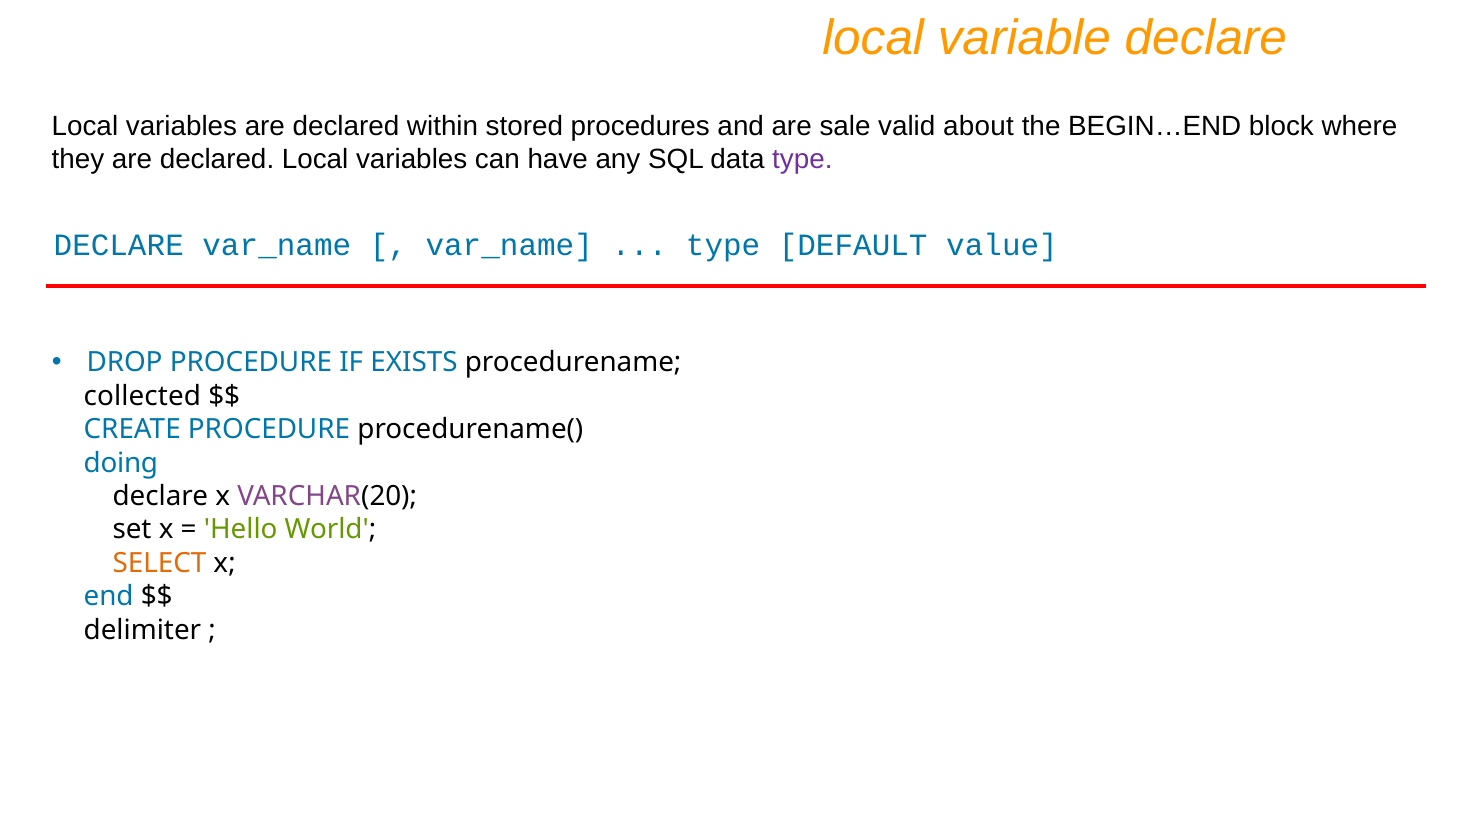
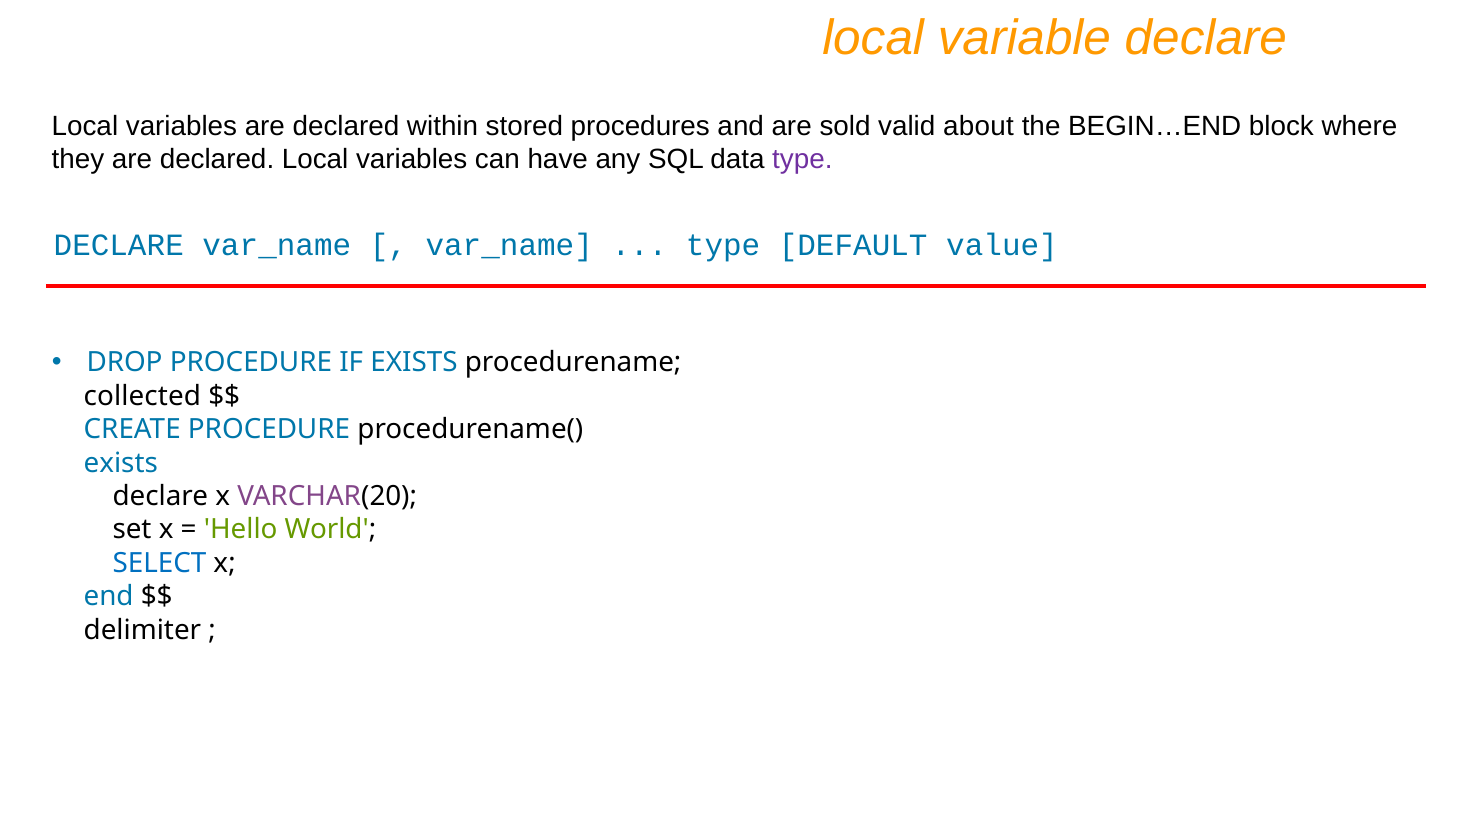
sale: sale -> sold
doing at (121, 463): doing -> exists
SELECT colour: orange -> blue
